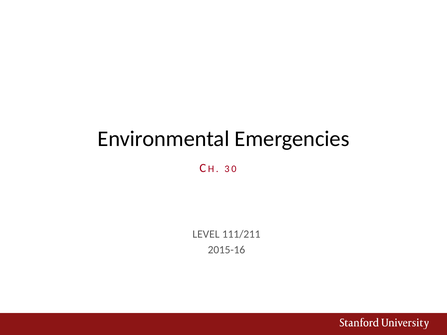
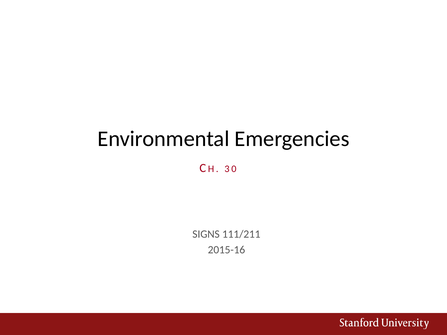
LEVEL: LEVEL -> SIGNS
